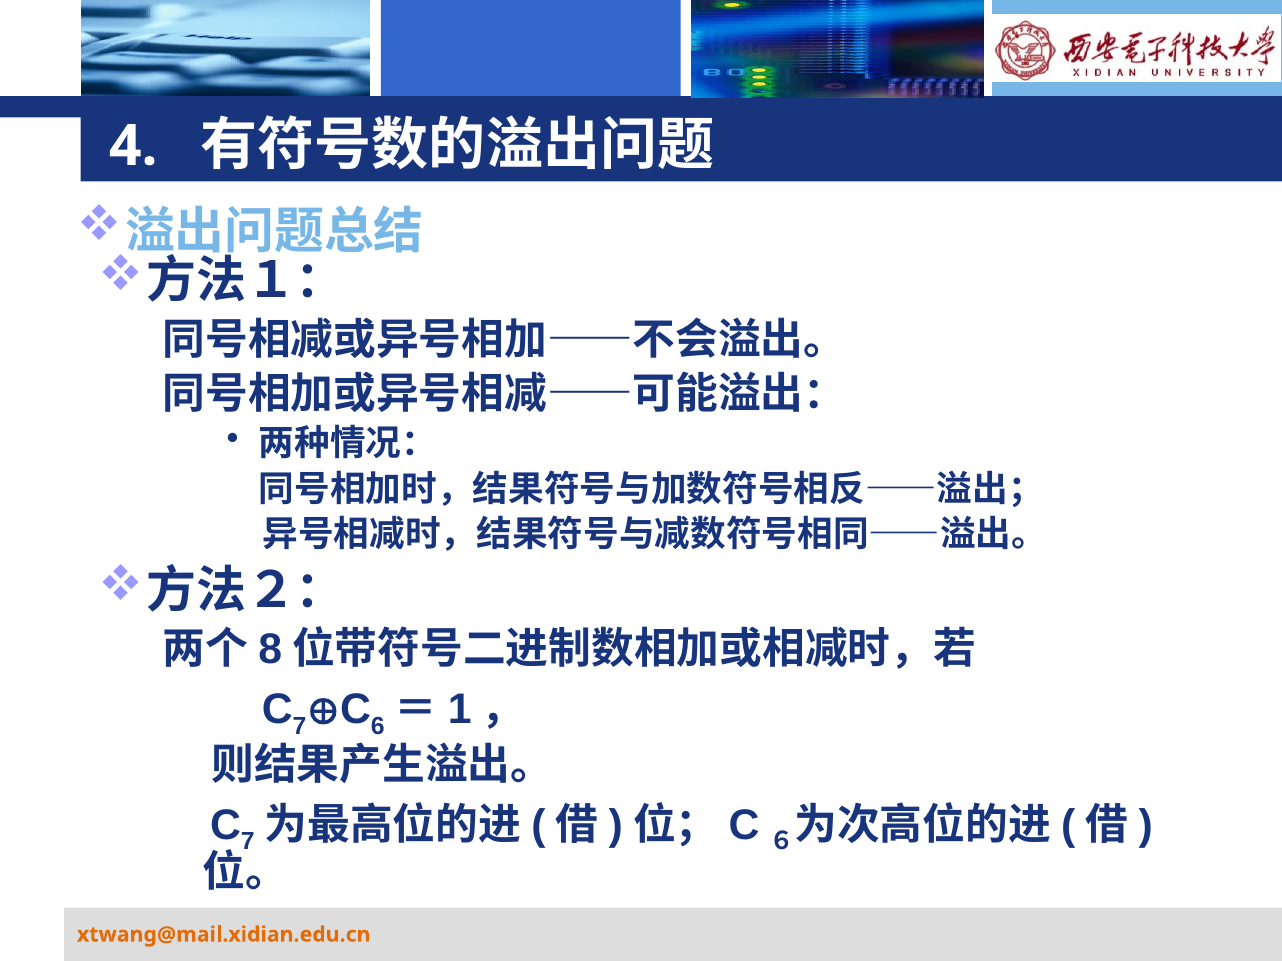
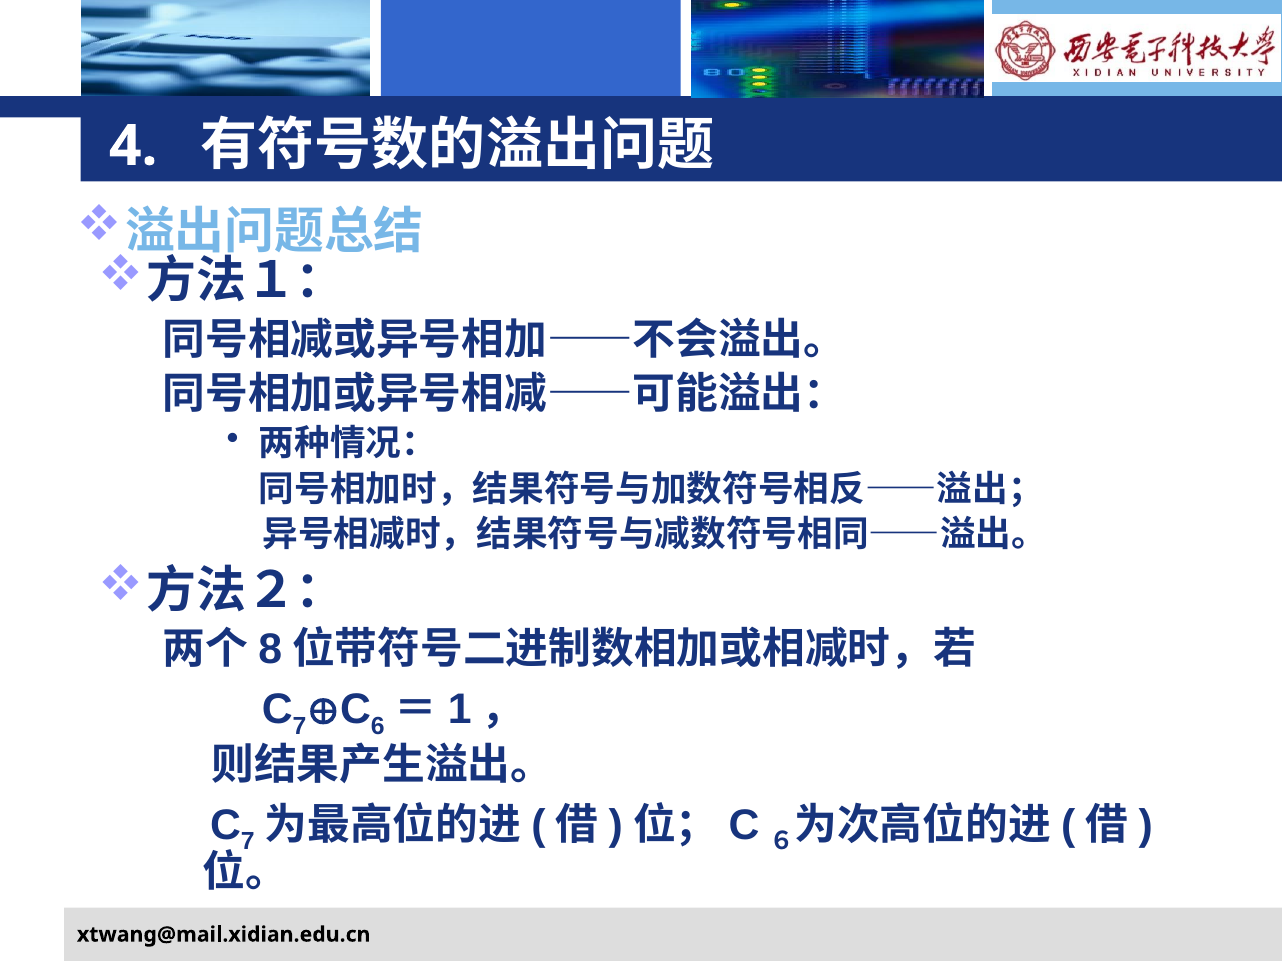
xtwang@mail.xidian.edu.cn colour: orange -> black
